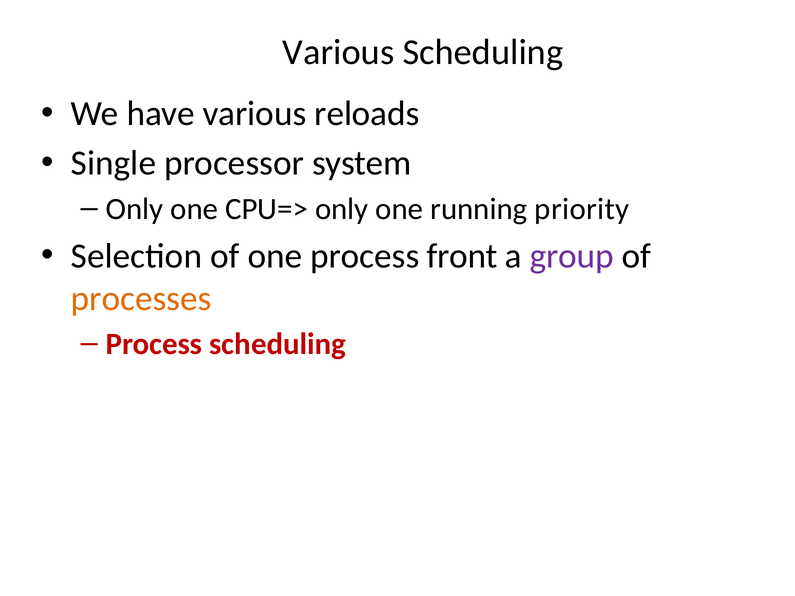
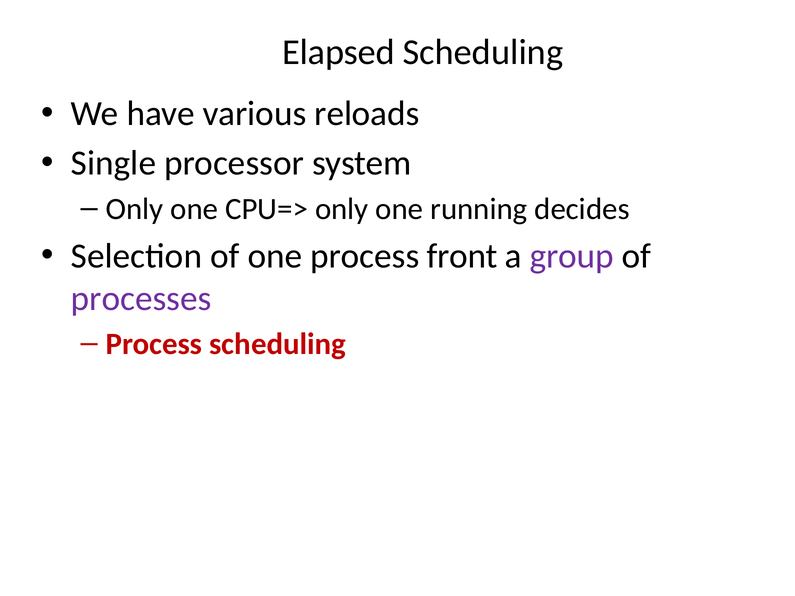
Various at (338, 52): Various -> Elapsed
priority: priority -> decides
processes colour: orange -> purple
